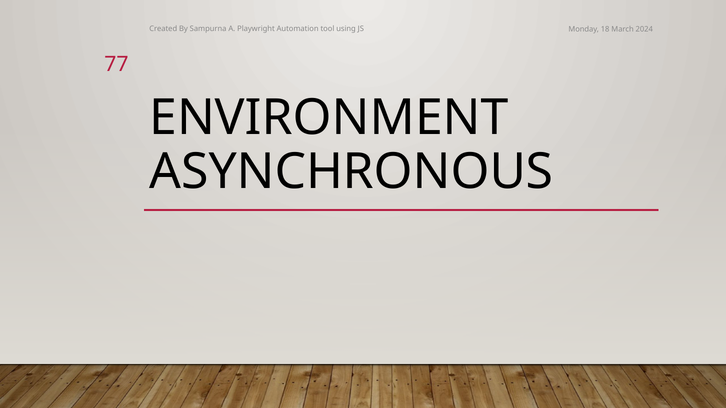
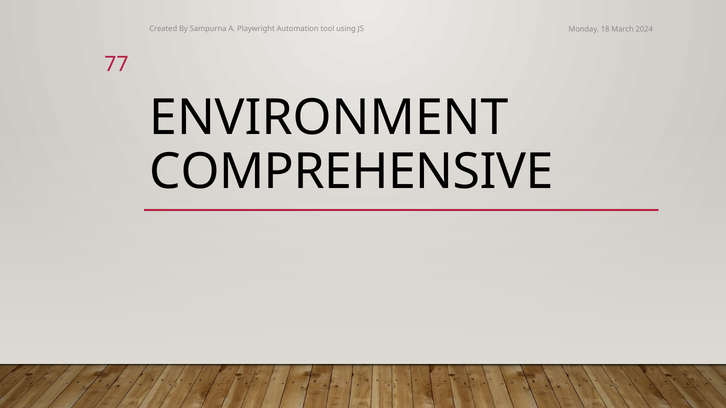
ASYNCHRONOUS: ASYNCHRONOUS -> COMPREHENSIVE
